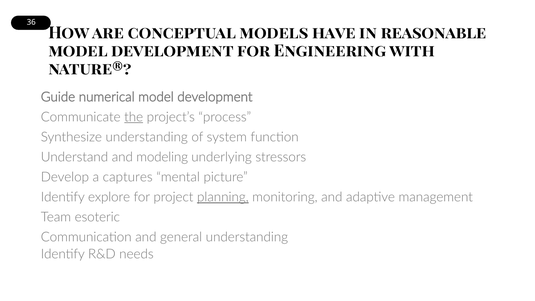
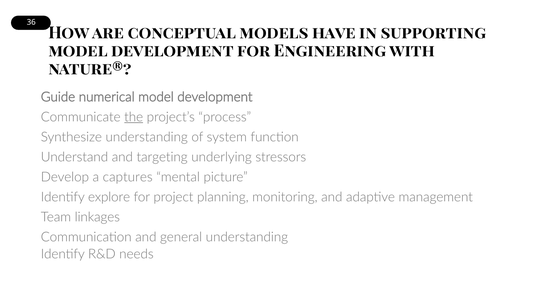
reasonable: reasonable -> supporting
modeling: modeling -> targeting
planning underline: present -> none
esoteric: esoteric -> linkages
